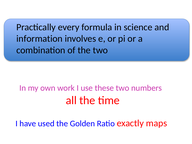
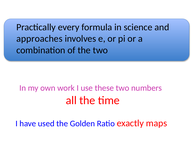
information: information -> approaches
